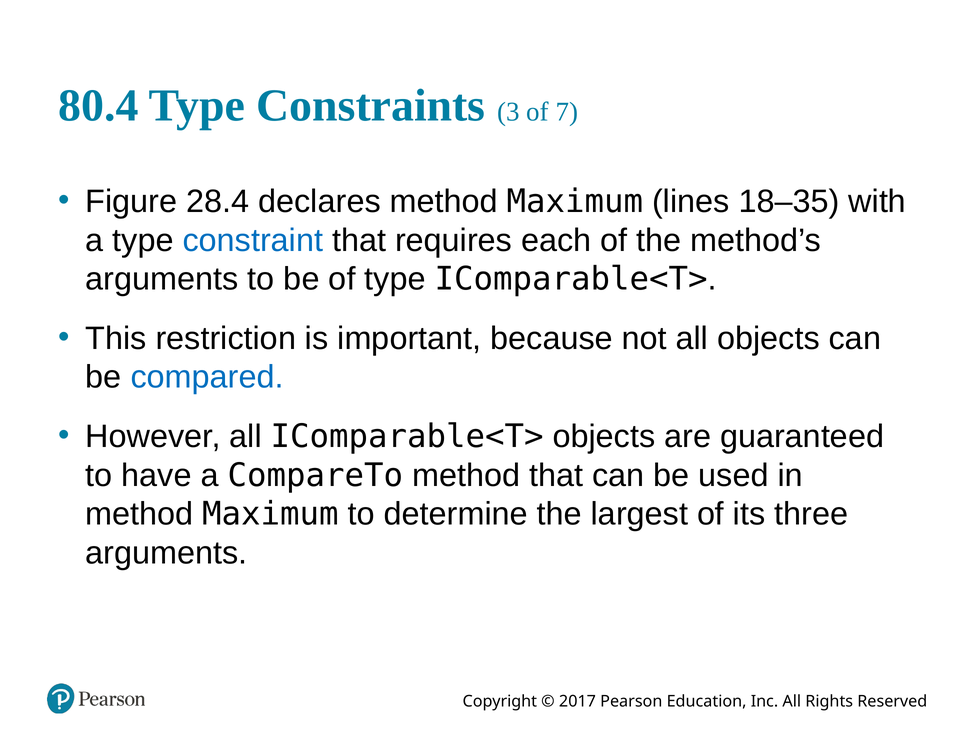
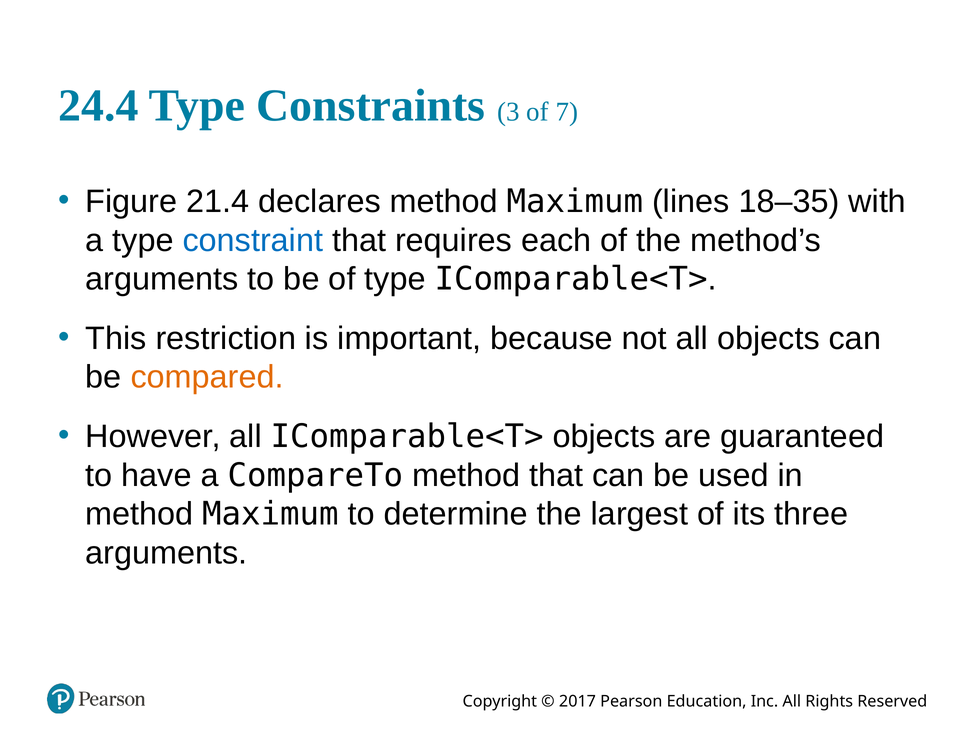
80.4: 80.4 -> 24.4
28.4: 28.4 -> 21.4
compared colour: blue -> orange
